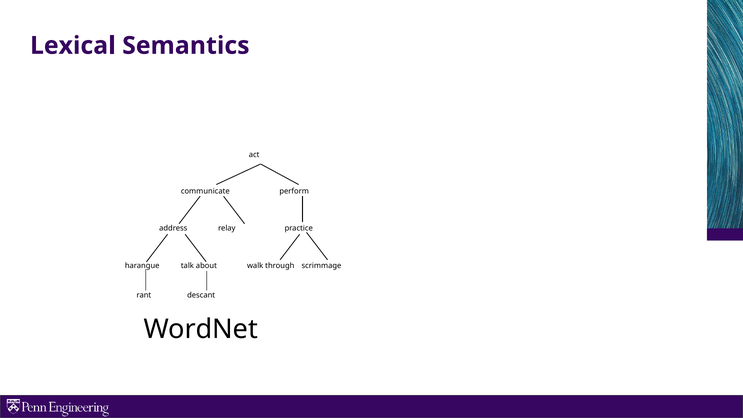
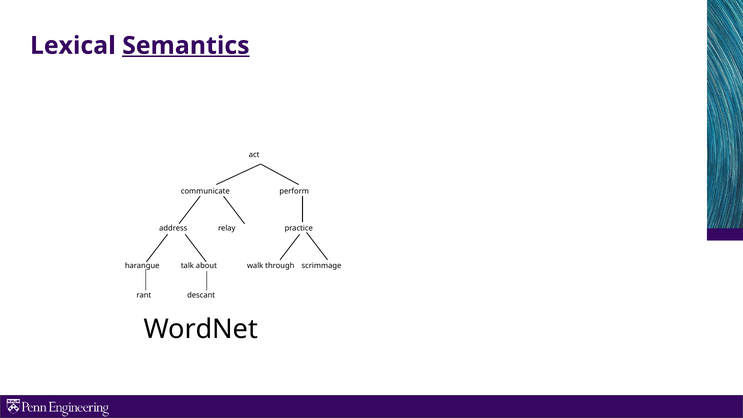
Semantics underline: none -> present
